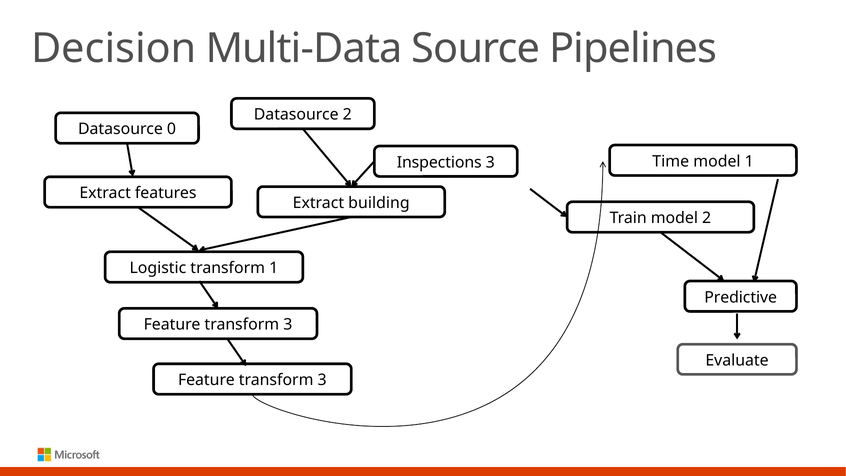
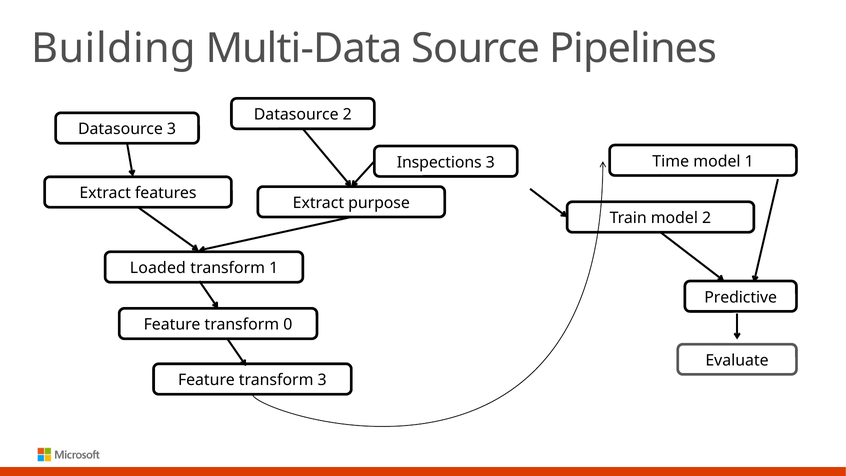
Decision: Decision -> Building
Datasource 0: 0 -> 3
building: building -> purpose
Logistic: Logistic -> Loaded
3 at (288, 325): 3 -> 0
